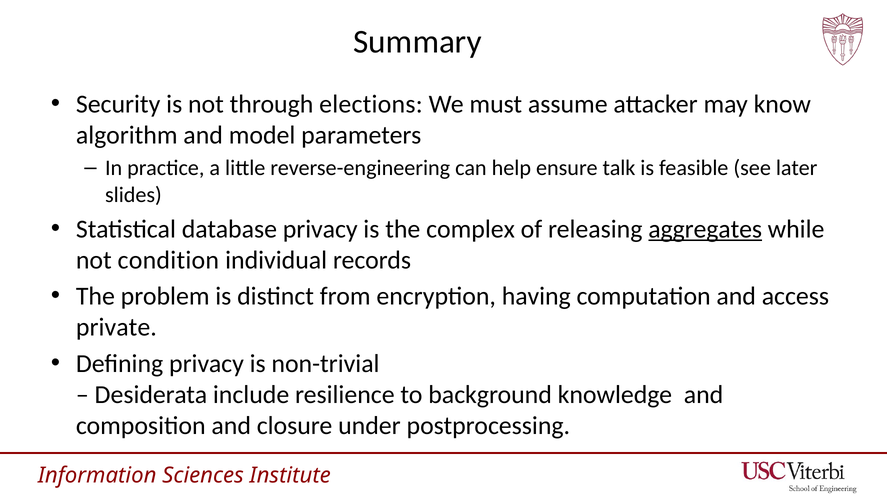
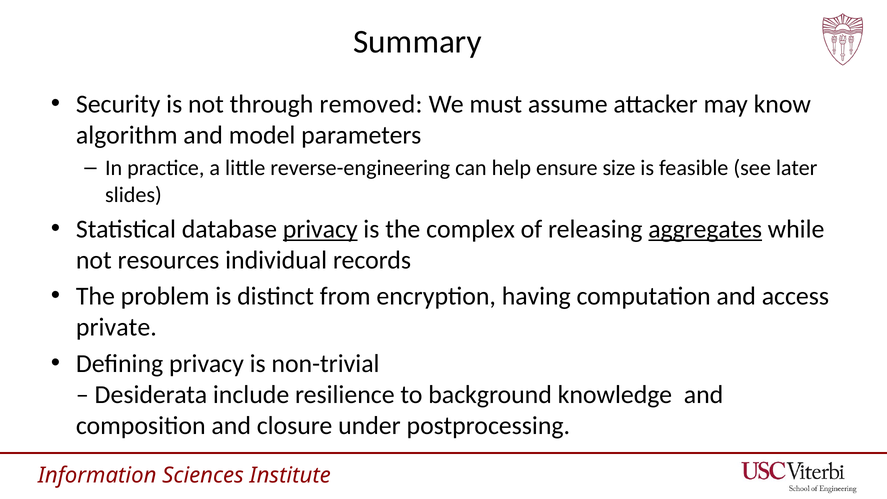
elections: elections -> removed
talk: talk -> size
privacy at (320, 229) underline: none -> present
condition: condition -> resources
